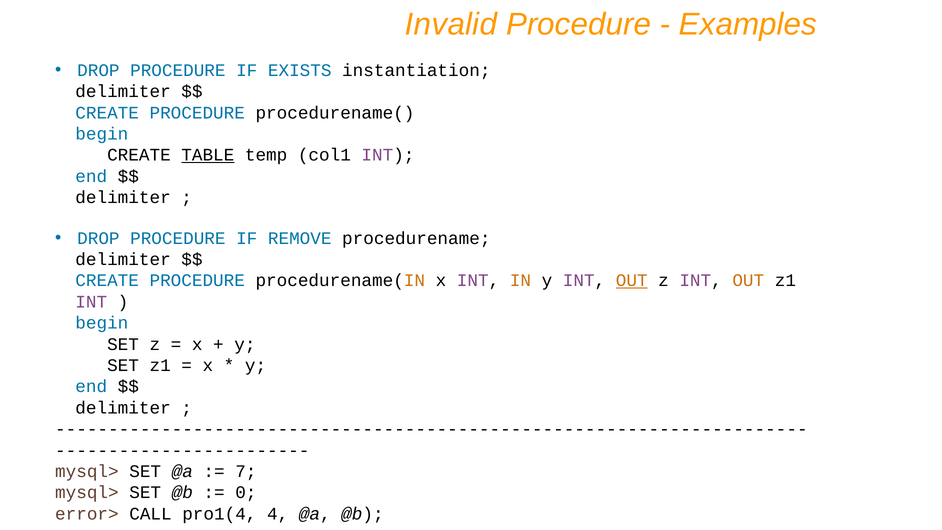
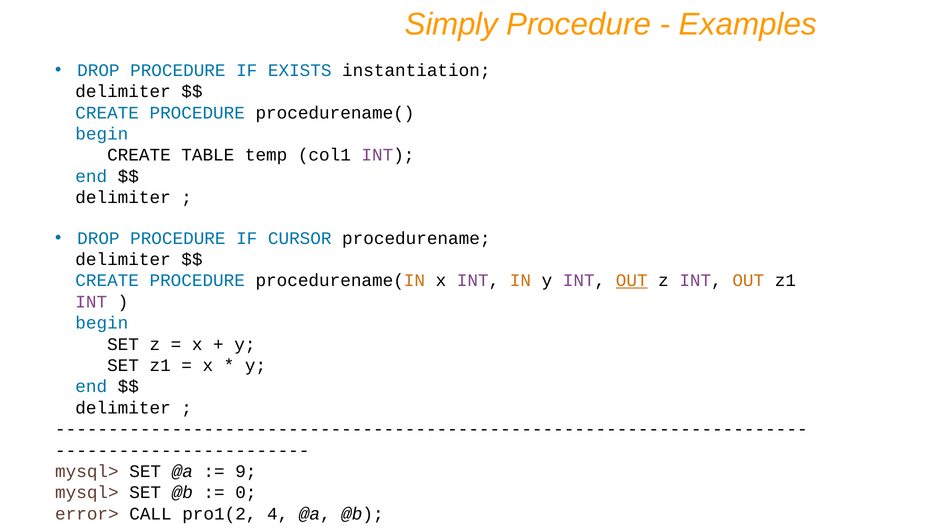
Invalid: Invalid -> Simply
TABLE underline: present -> none
REMOVE: REMOVE -> CURSOR
7: 7 -> 9
pro1(4: pro1(4 -> pro1(2
